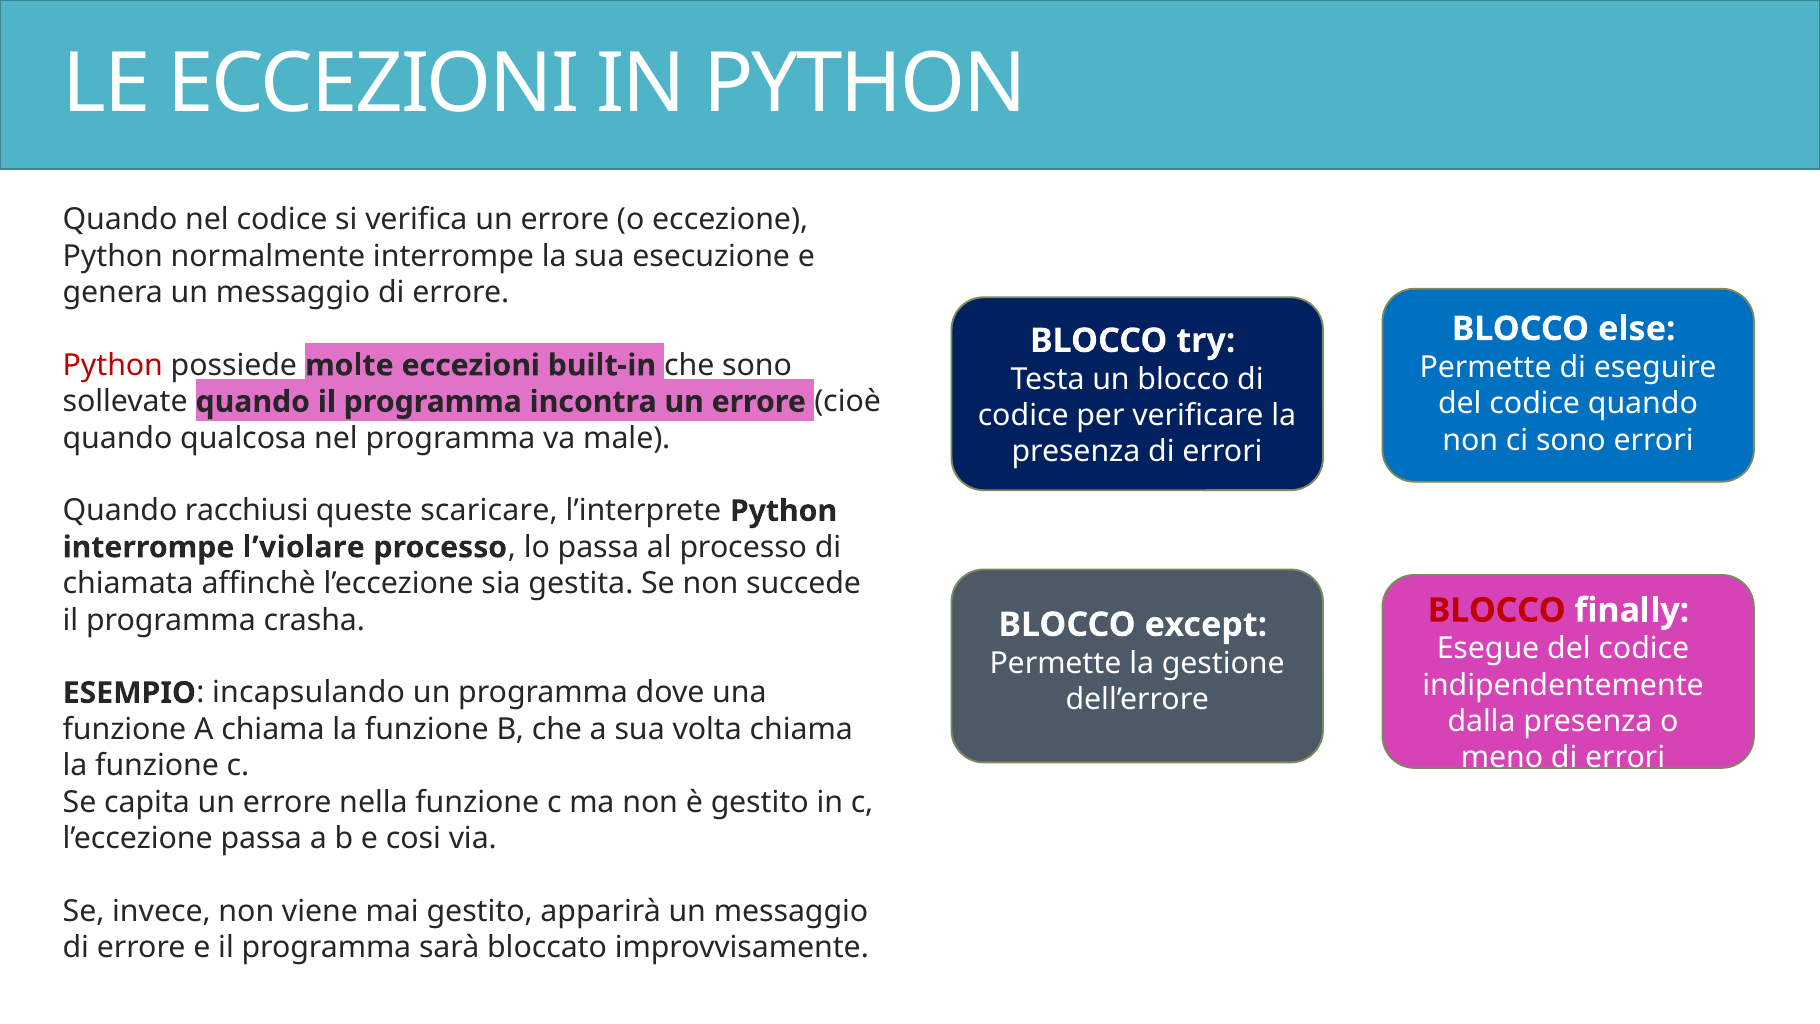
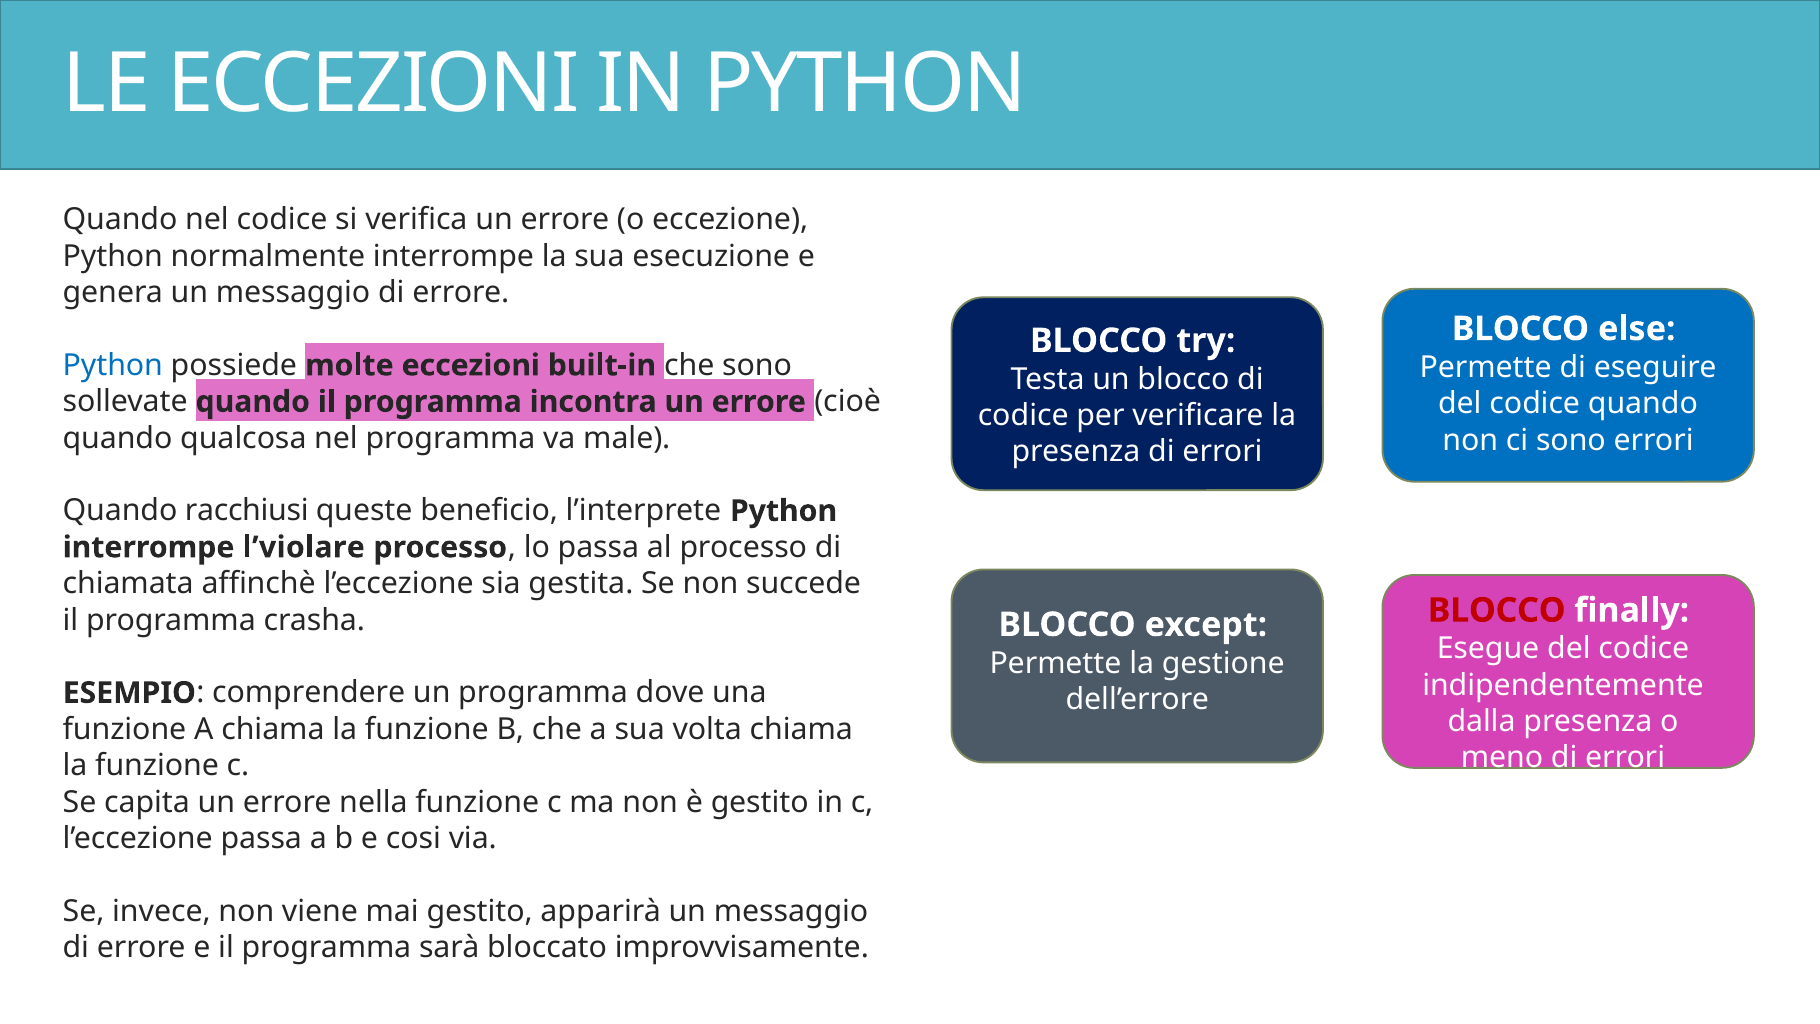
Python at (113, 365) colour: red -> blue
scaricare: scaricare -> beneficio
incapsulando: incapsulando -> comprendere
